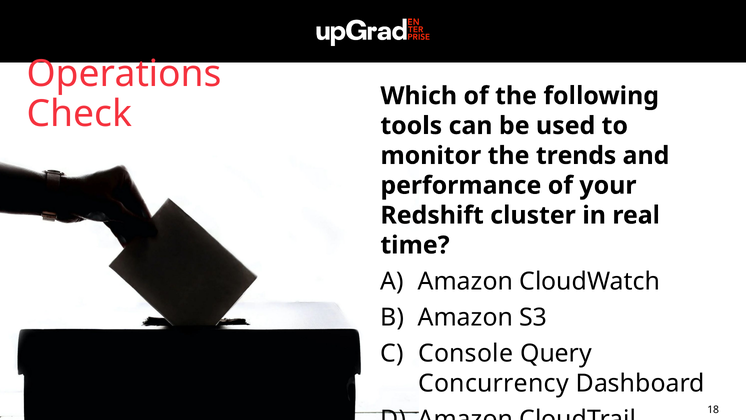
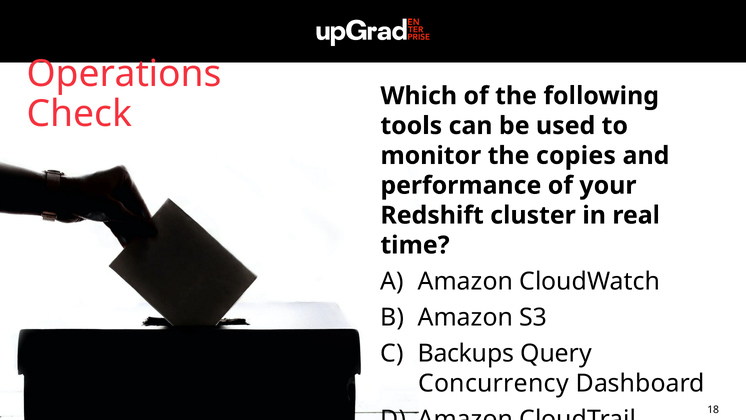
trends: trends -> copies
Console: Console -> Backups
